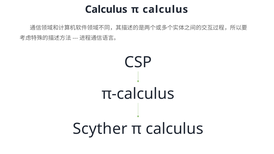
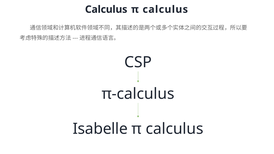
Scyther: Scyther -> Isabelle
